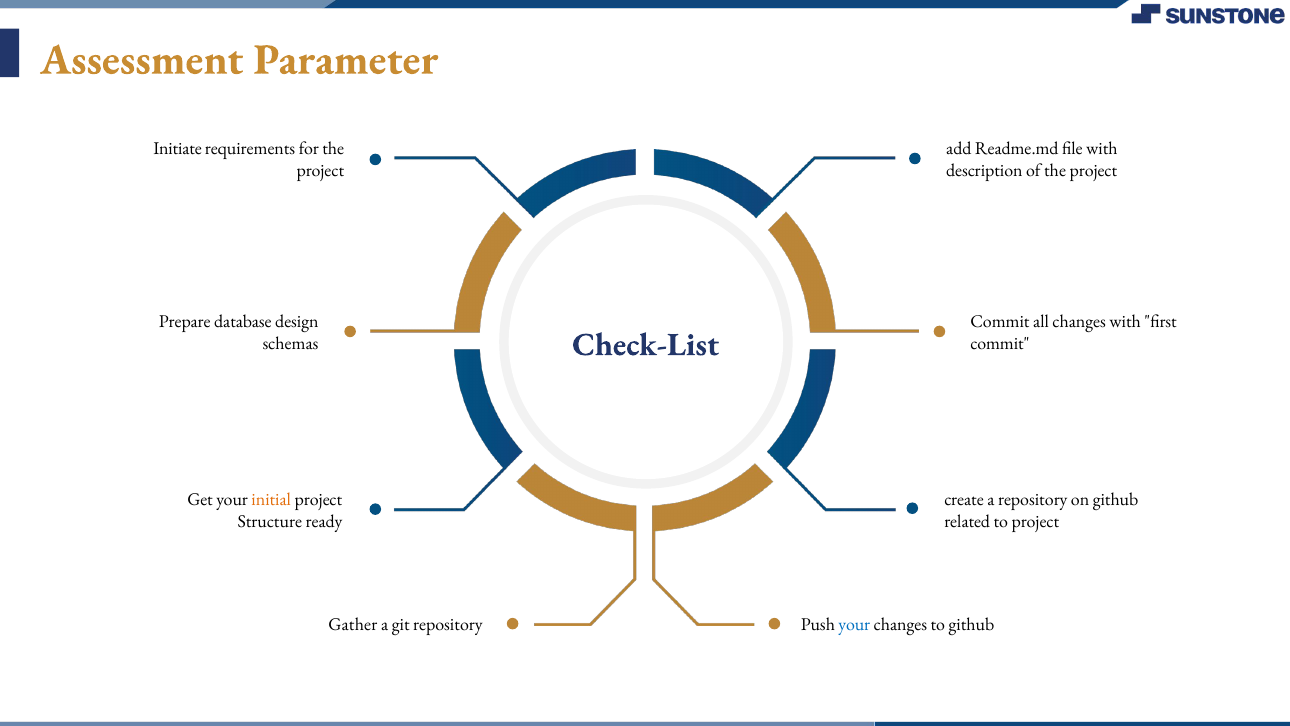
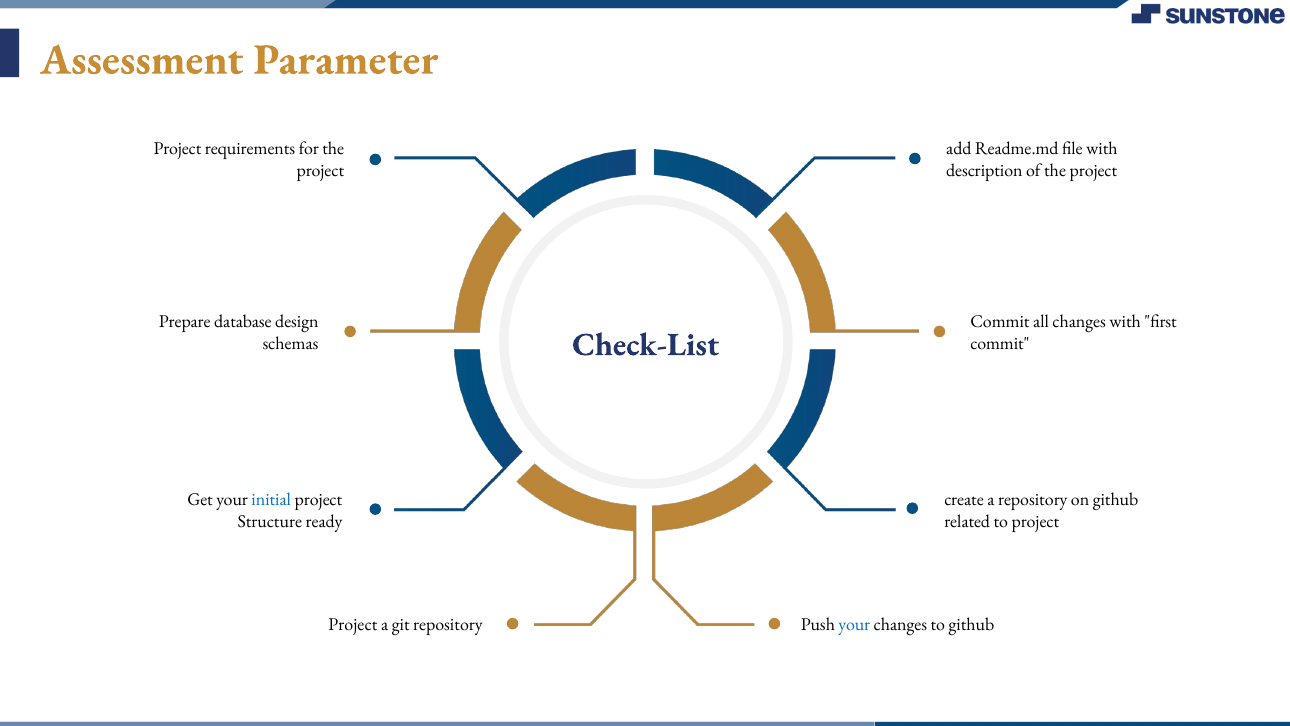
Initiate at (178, 149): Initiate -> Project
initial colour: orange -> blue
Gather at (353, 625): Gather -> Project
